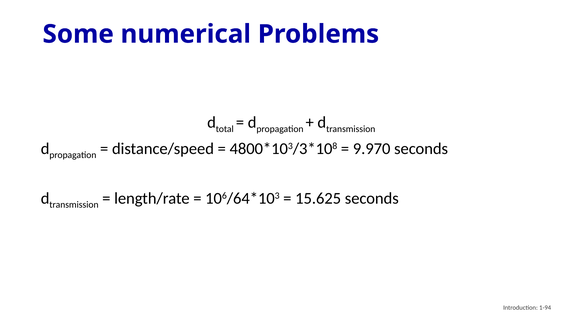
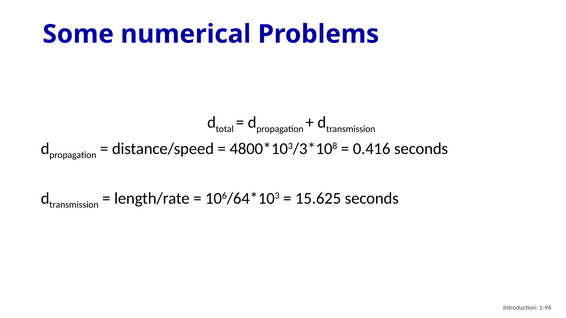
9.970: 9.970 -> 0.416
